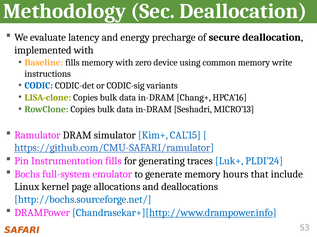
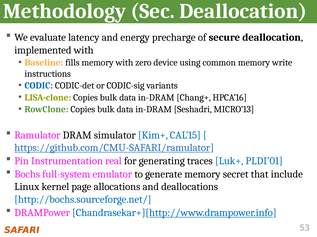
Instrumentation fills: fills -> real
PLDI’24: PLDI’24 -> PLDI’01
hours: hours -> secret
